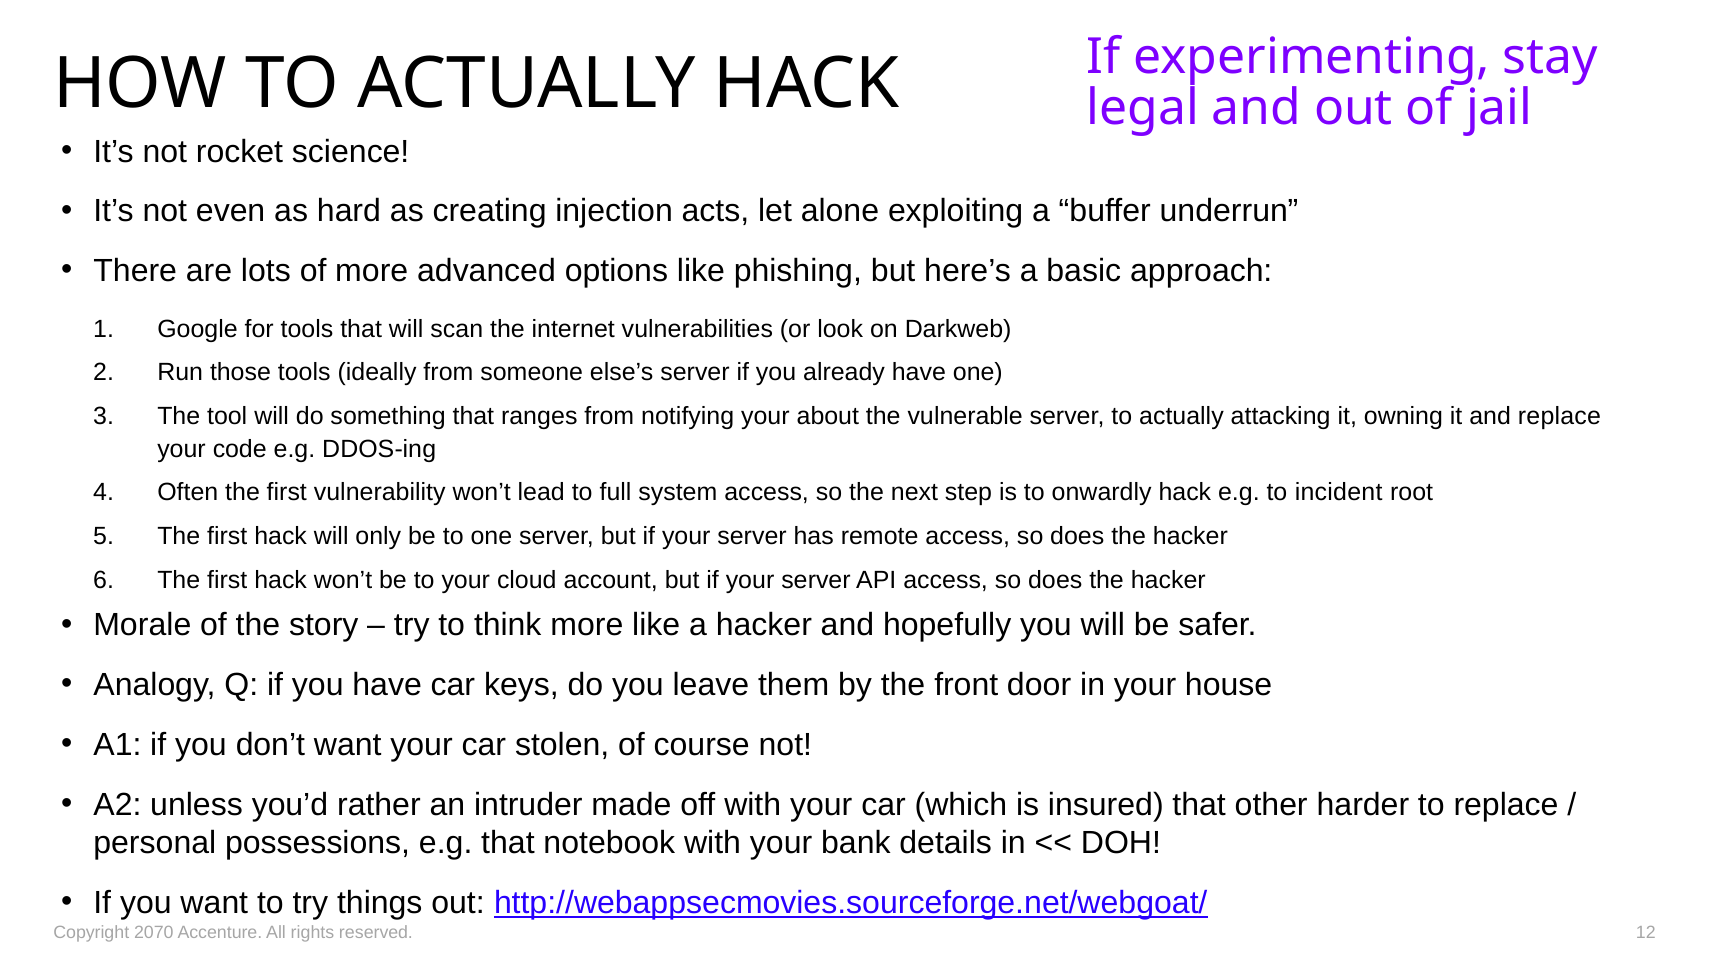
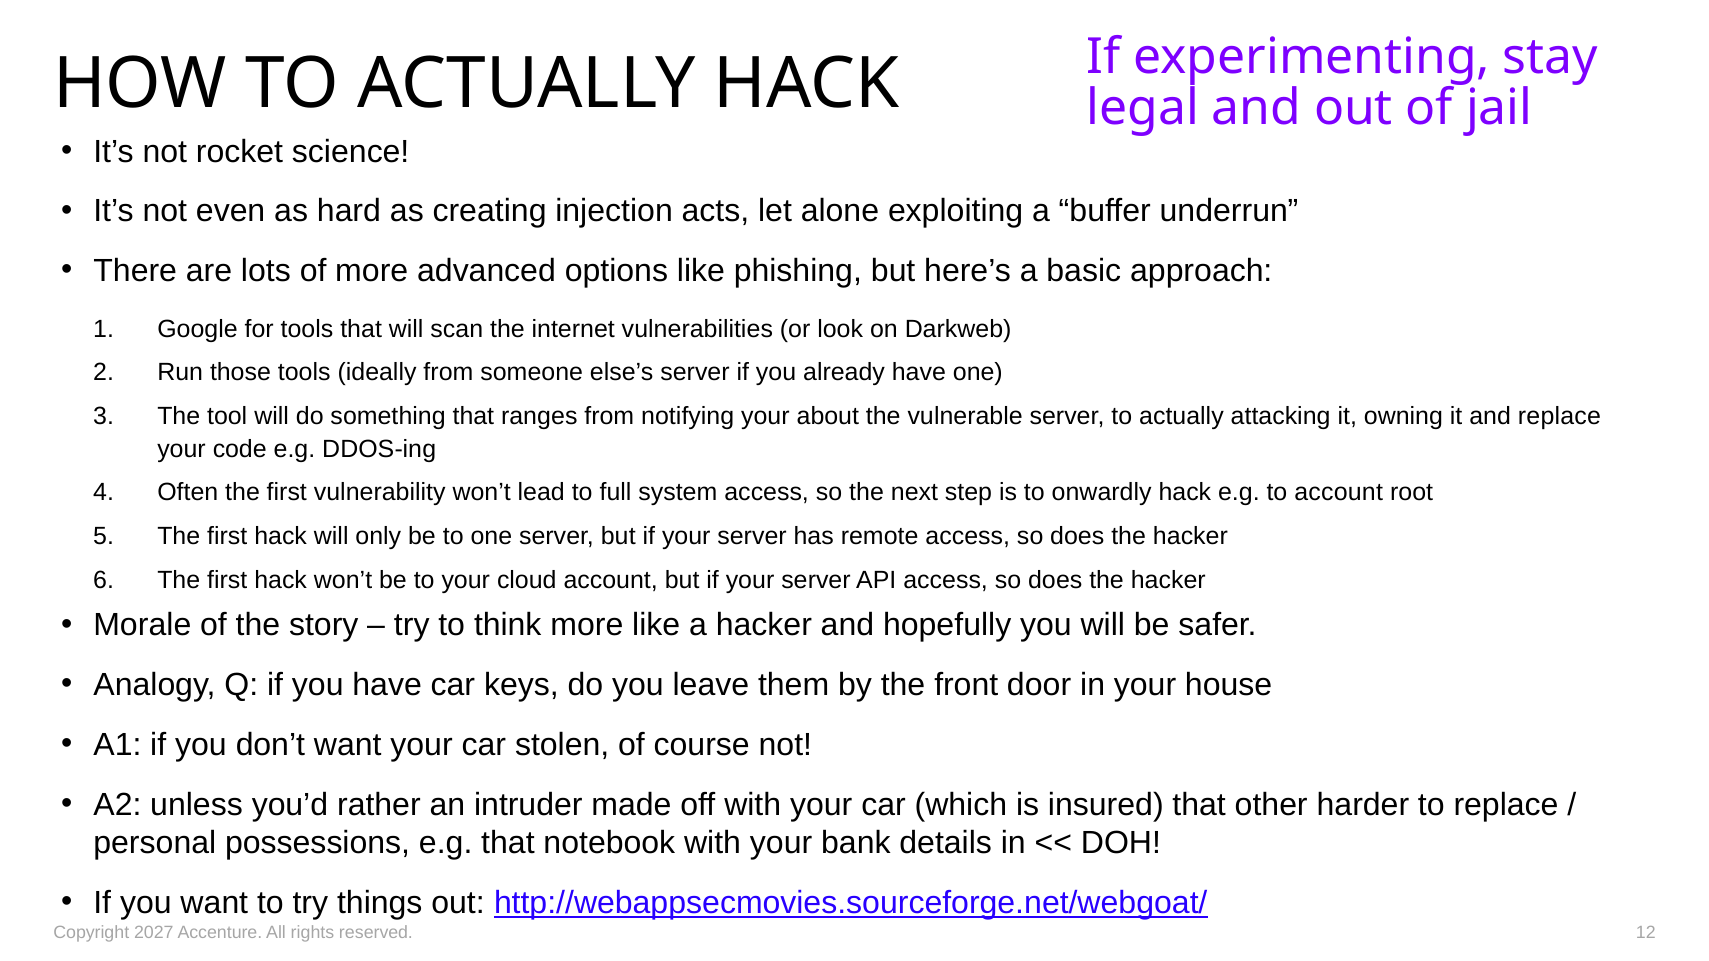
to incident: incident -> account
2070: 2070 -> 2027
